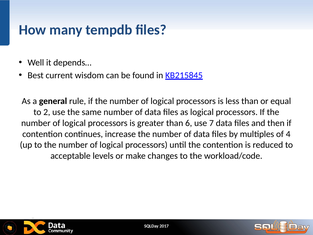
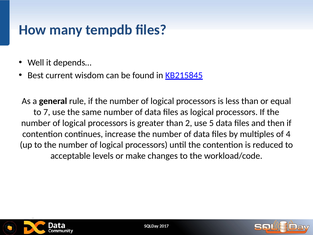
2: 2 -> 7
6: 6 -> 2
7: 7 -> 5
